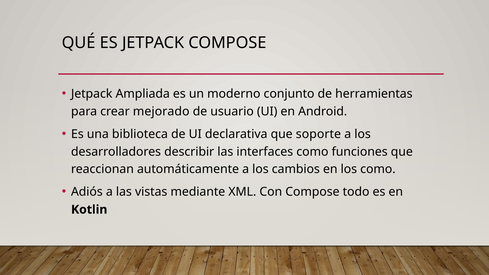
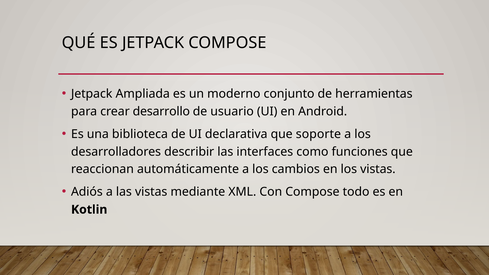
mejorado: mejorado -> desarrollo
los como: como -> vistas
